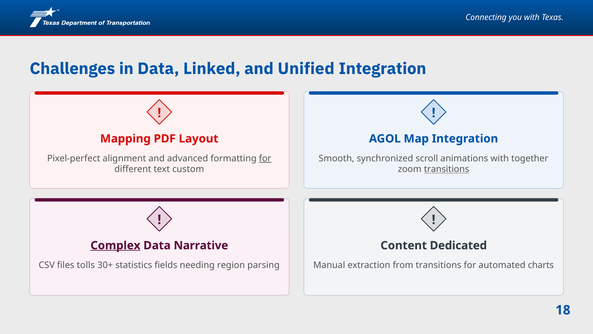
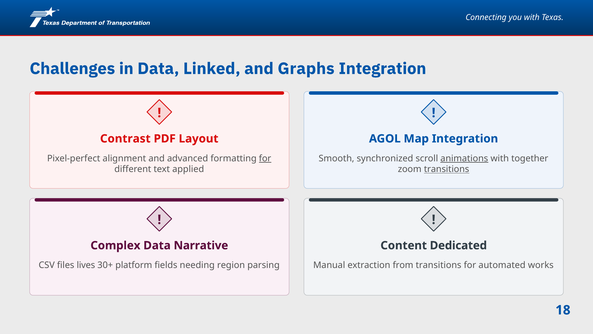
Unified: Unified -> Graphs
Mapping: Mapping -> Contrast
animations underline: none -> present
custom: custom -> applied
Complex underline: present -> none
tolls: tolls -> lives
statistics: statistics -> platform
charts: charts -> works
